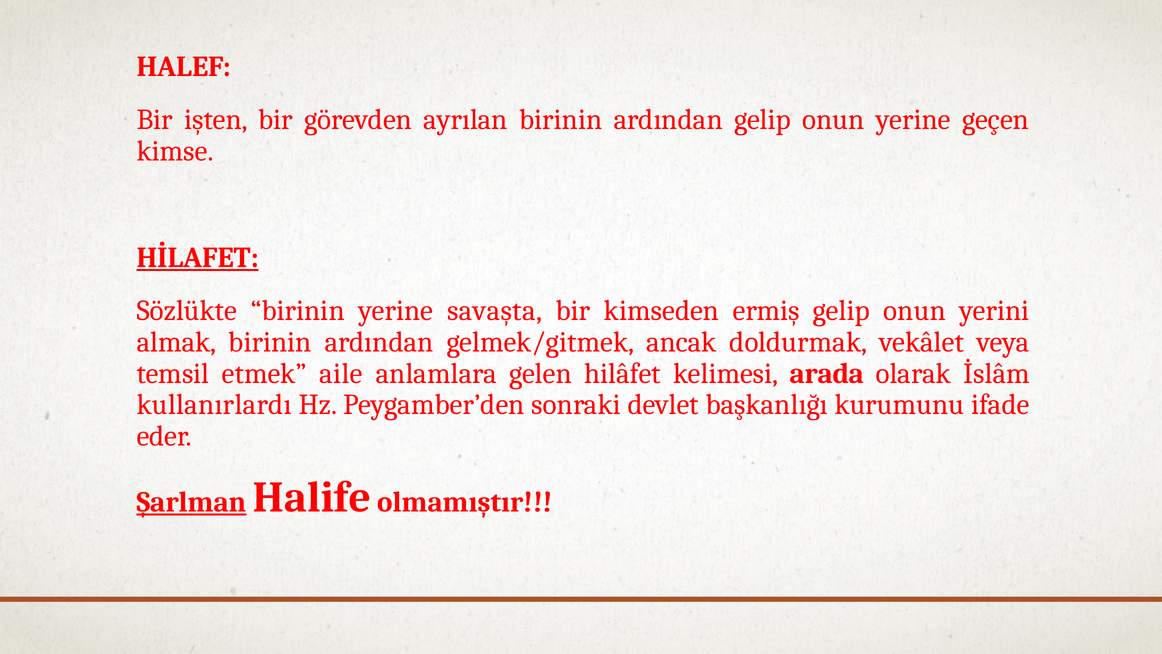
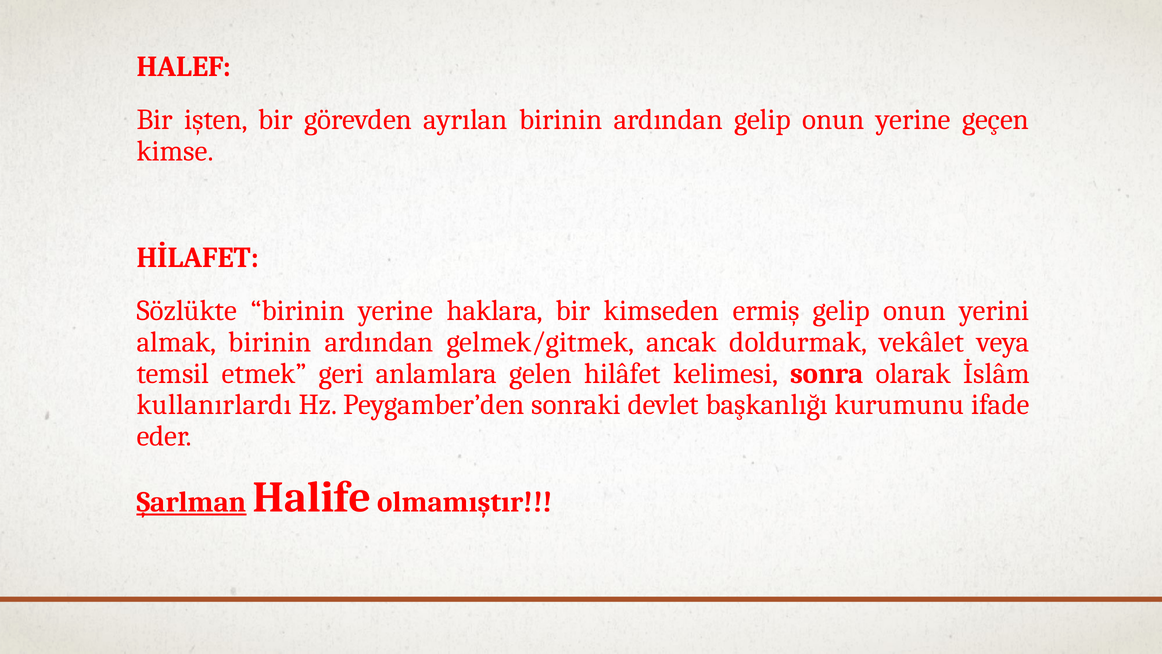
HİLAFET underline: present -> none
savaşta: savaşta -> haklara
aile: aile -> geri
arada: arada -> sonra
